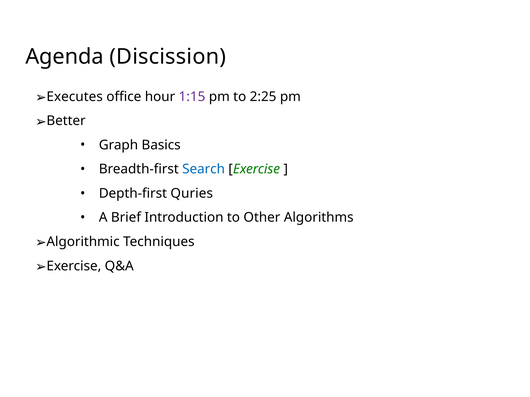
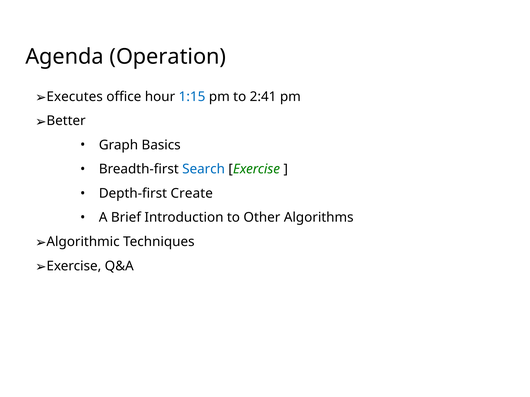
Discission: Discission -> Operation
1:15 colour: purple -> blue
2:25: 2:25 -> 2:41
Quries: Quries -> Create
